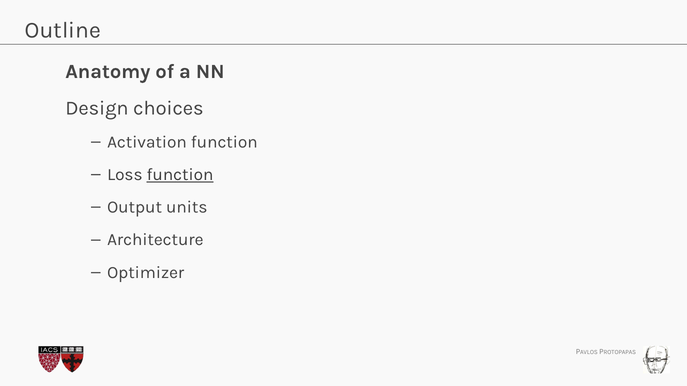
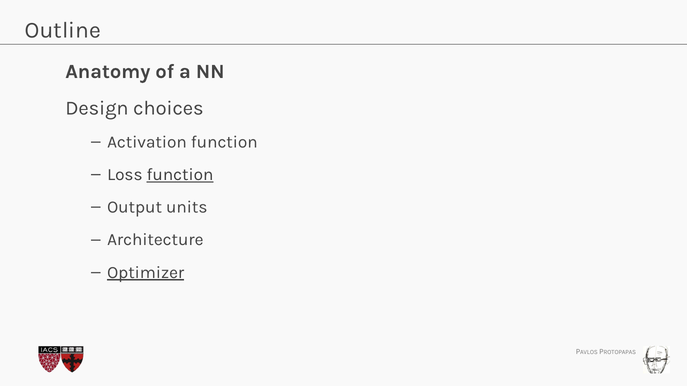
Optimizer underline: none -> present
